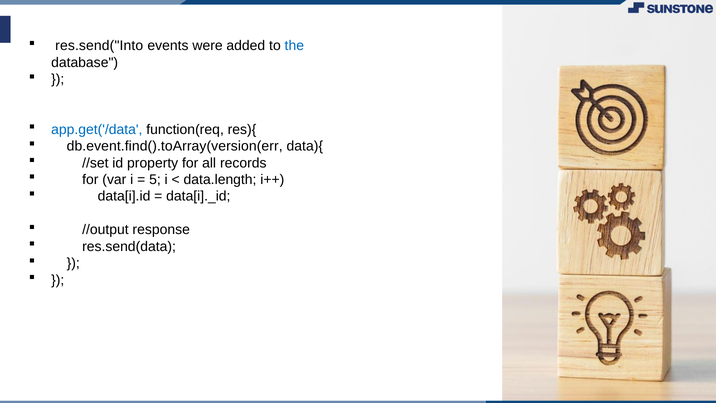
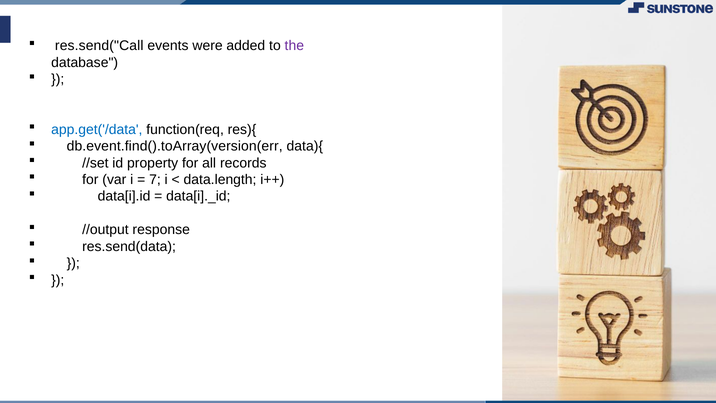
res.send("Into: res.send("Into -> res.send("Call
the colour: blue -> purple
5: 5 -> 7
